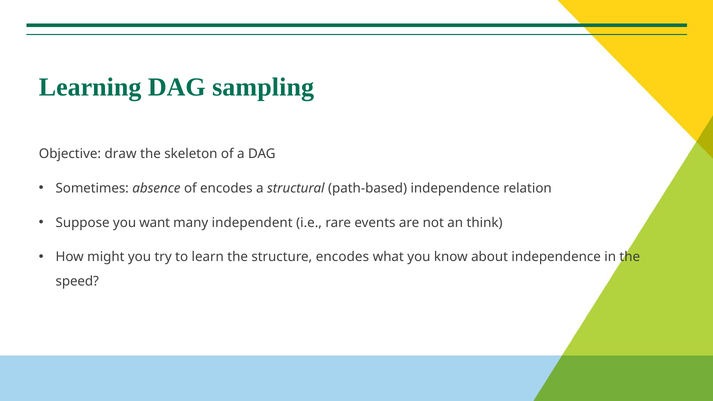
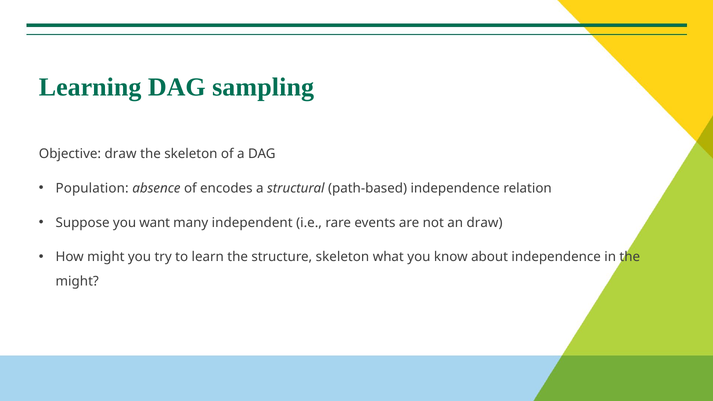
Sometimes: Sometimes -> Population
an think: think -> draw
structure encodes: encodes -> skeleton
speed at (77, 281): speed -> might
